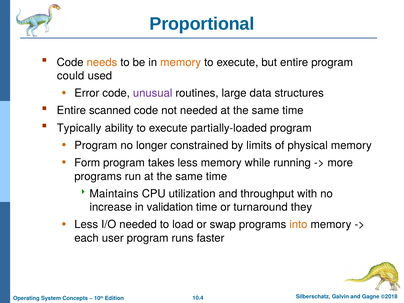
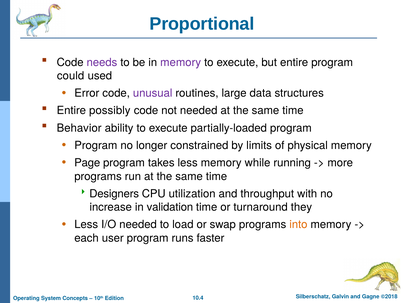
needs colour: orange -> purple
memory at (181, 62) colour: orange -> purple
scanned: scanned -> possibly
Typically: Typically -> Behavior
Form: Form -> Page
Maintains: Maintains -> Designers
